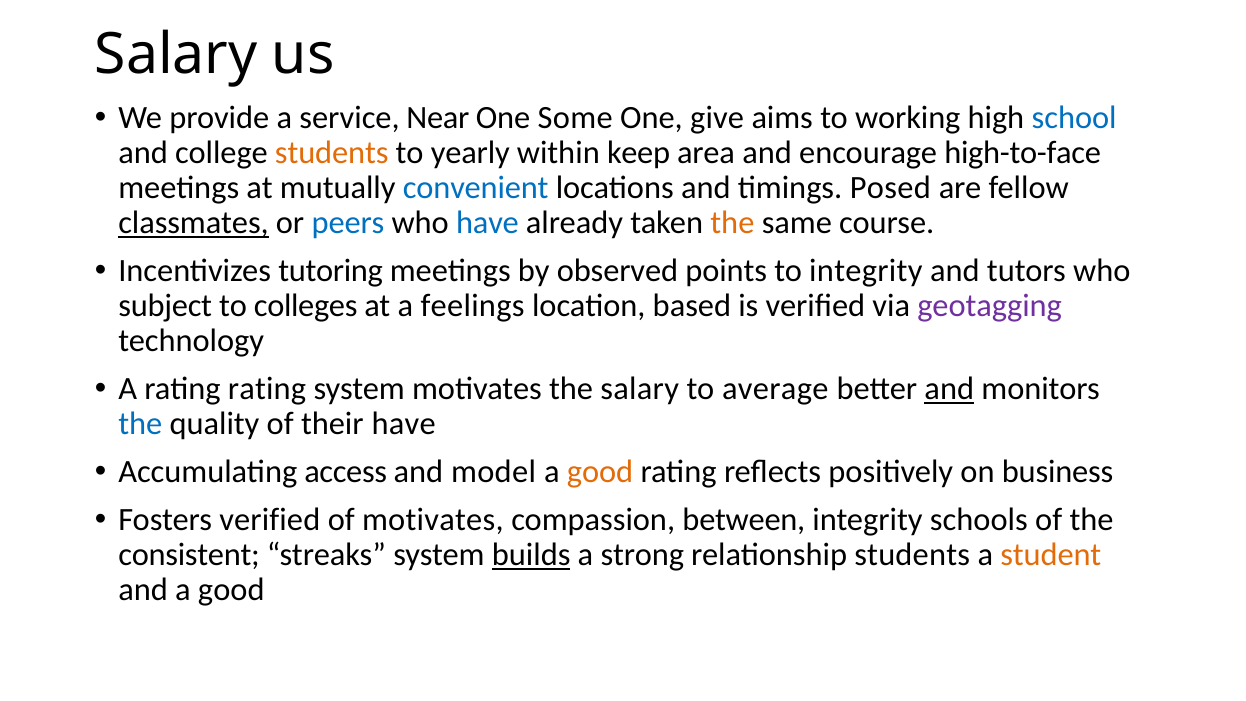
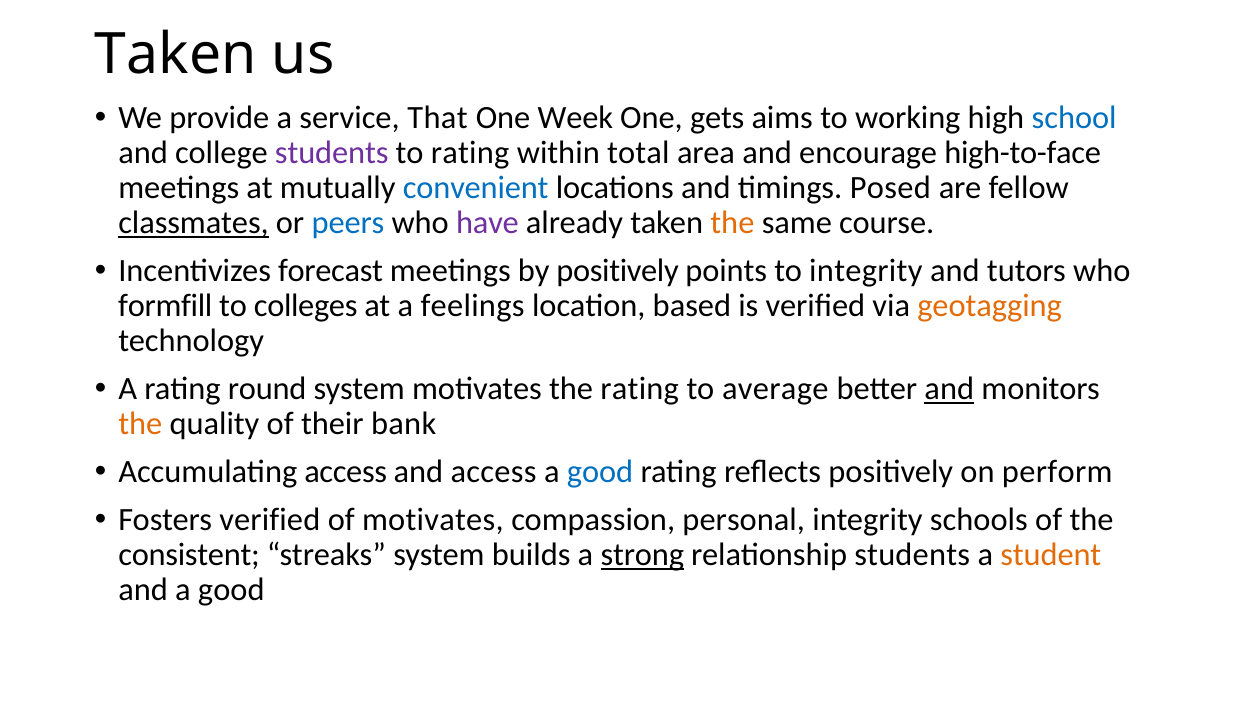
Salary at (176, 55): Salary -> Taken
Near: Near -> That
Some: Some -> Week
give: give -> gets
students at (332, 152) colour: orange -> purple
to yearly: yearly -> rating
keep: keep -> total
have at (487, 223) colour: blue -> purple
tutoring: tutoring -> forecast
by observed: observed -> positively
subject: subject -> formfill
geotagging colour: purple -> orange
rating rating: rating -> round
the salary: salary -> rating
the at (140, 424) colour: blue -> orange
their have: have -> bank
and model: model -> access
good at (600, 472) colour: orange -> blue
business: business -> perform
between: between -> personal
builds underline: present -> none
strong underline: none -> present
